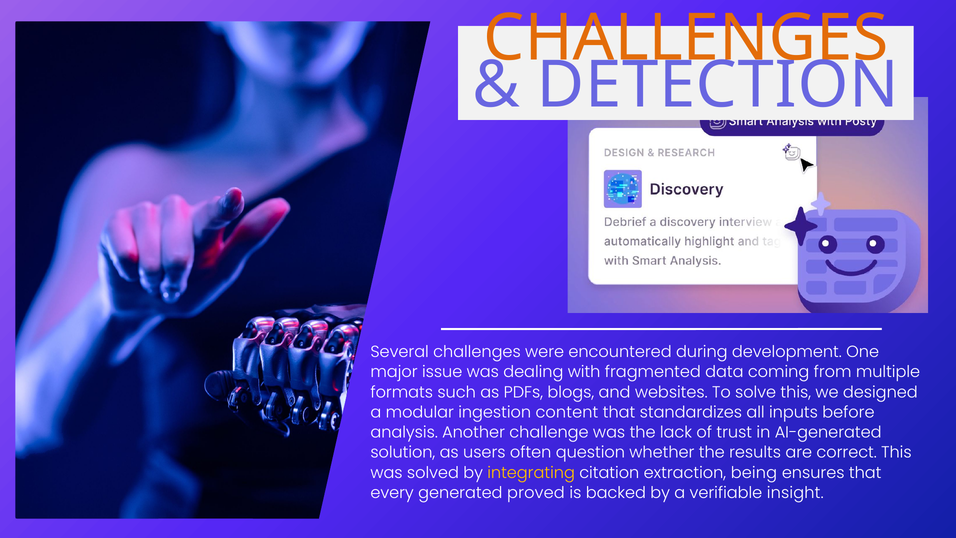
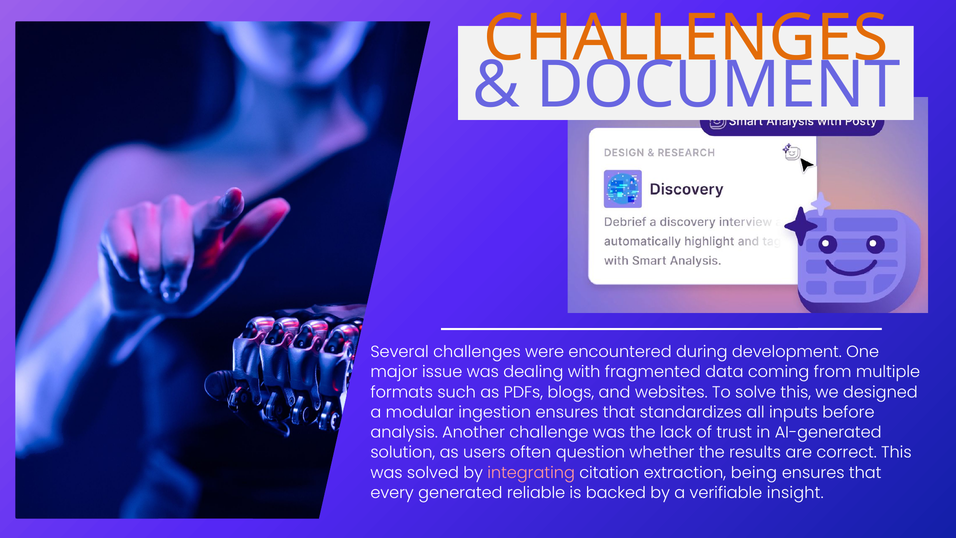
DETECTION: DETECTION -> DOCUMENT
ingestion content: content -> ensures
integrating colour: yellow -> pink
proved: proved -> reliable
